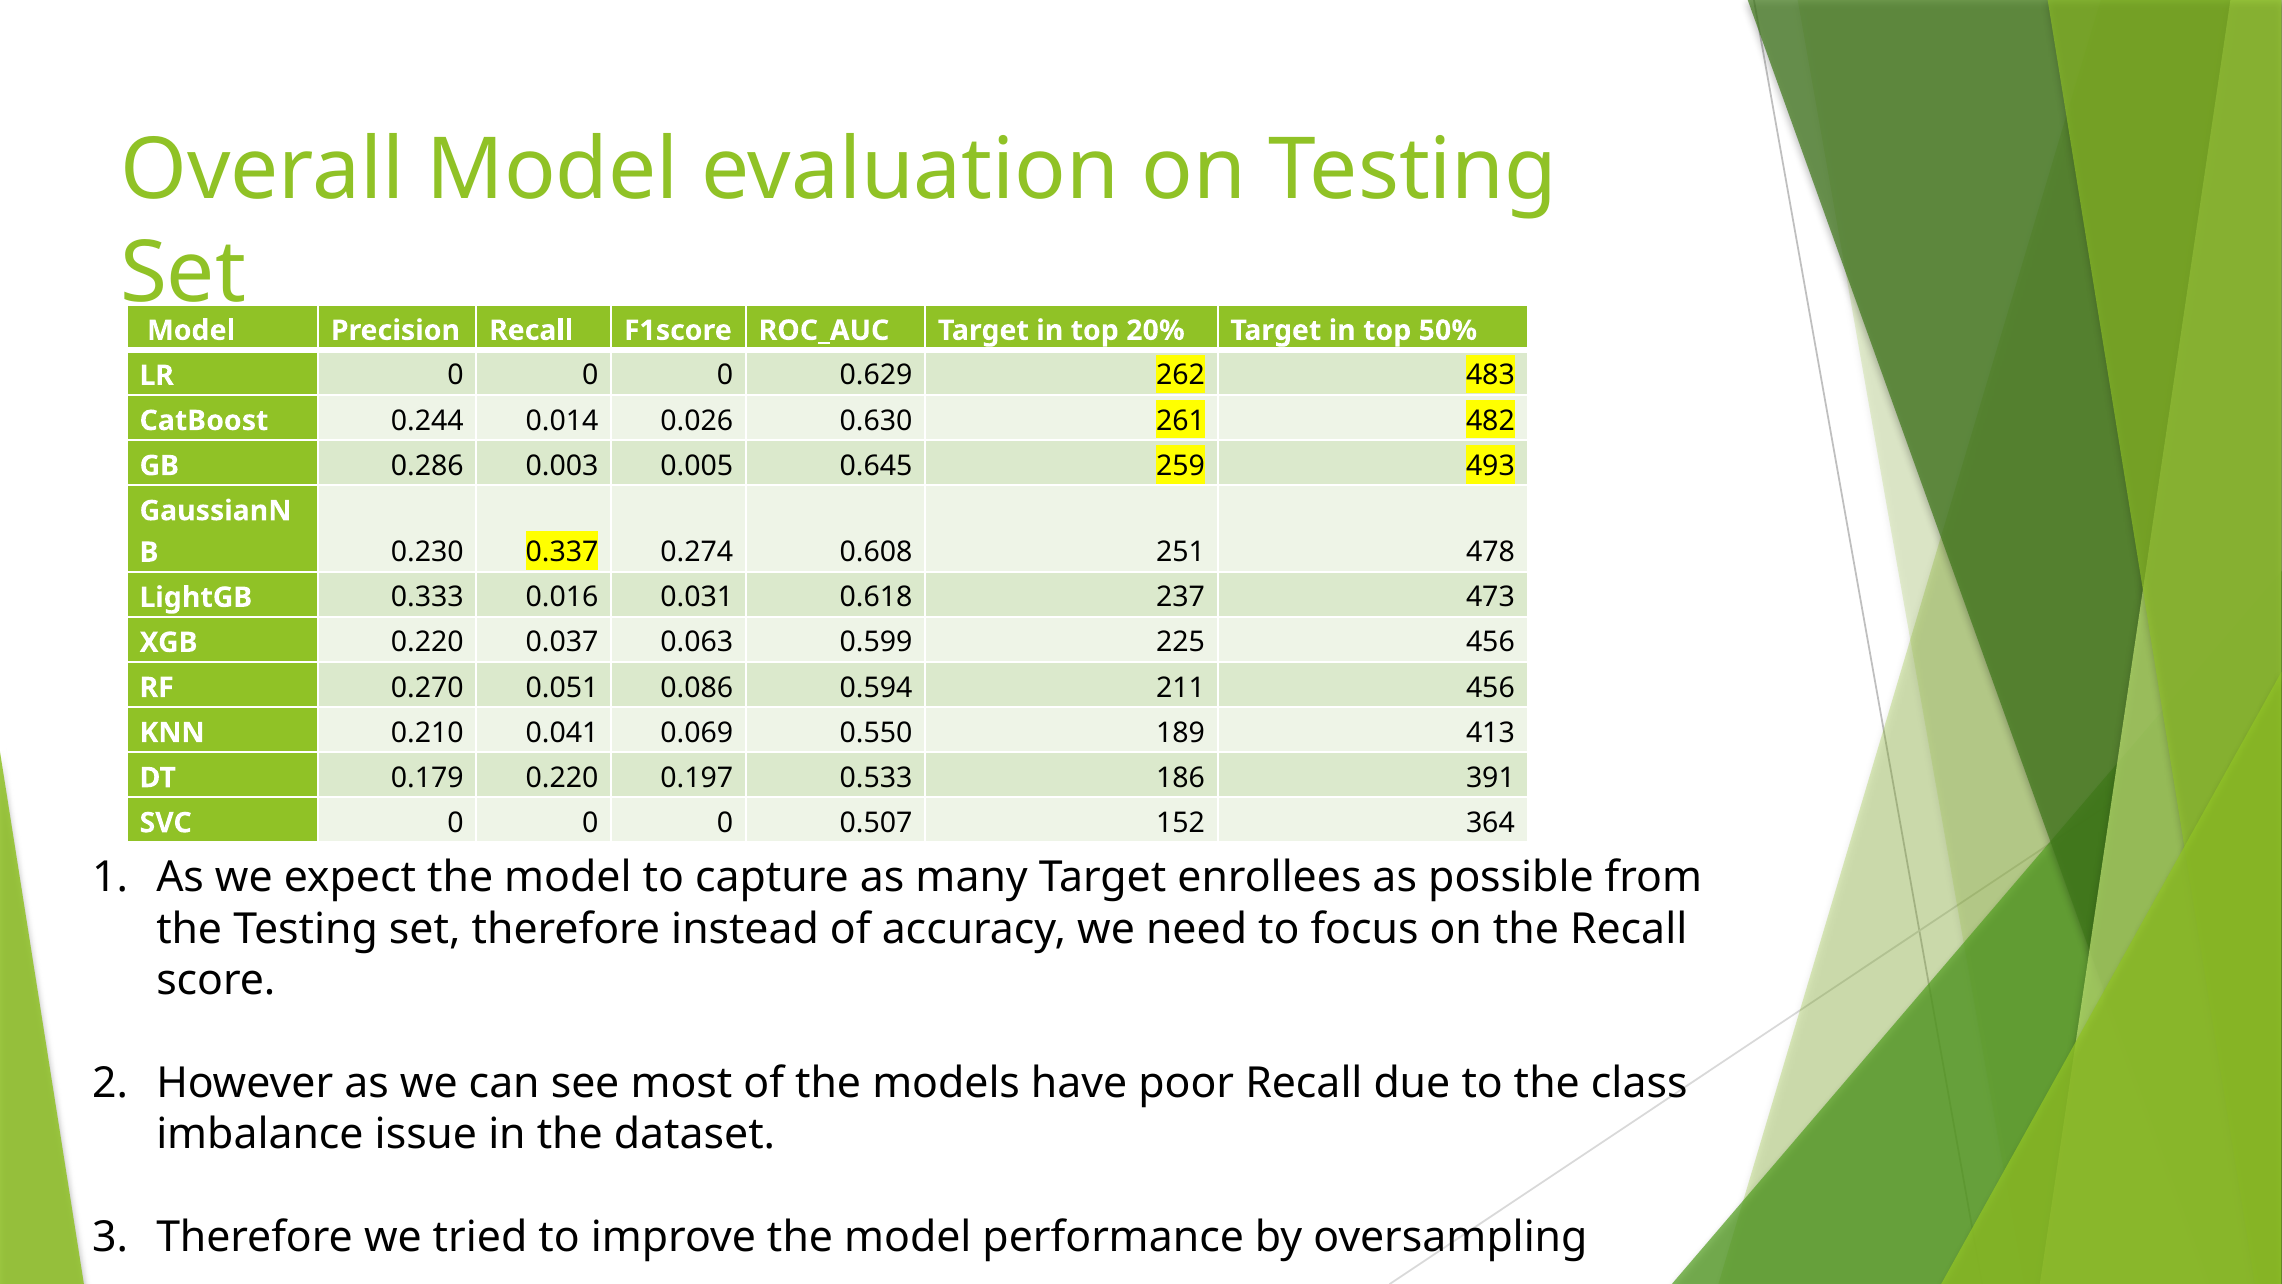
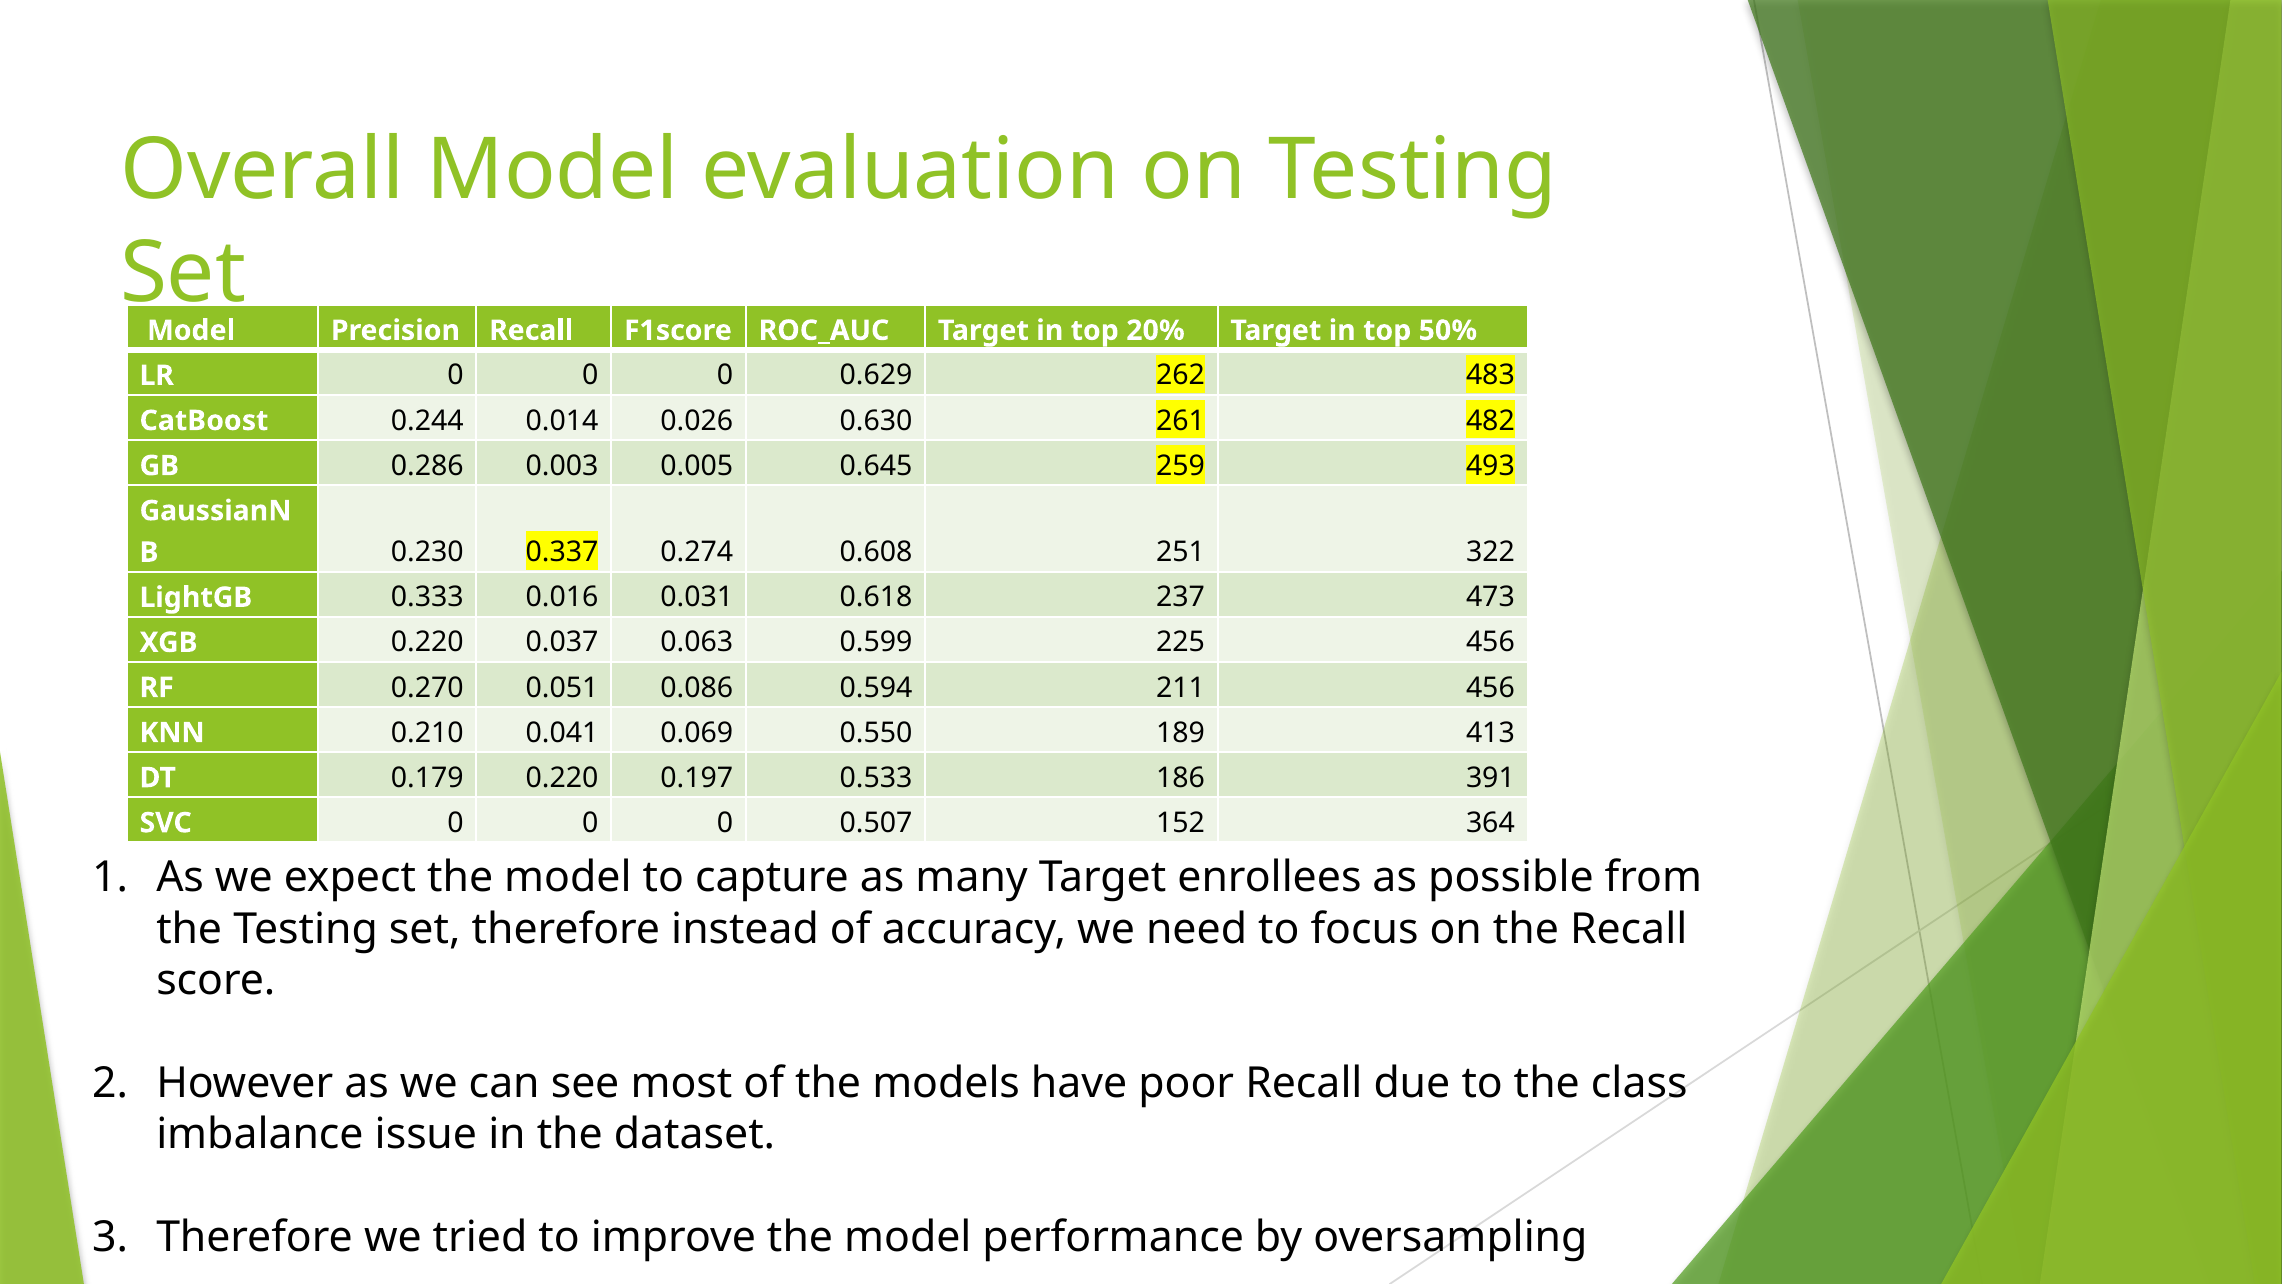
478: 478 -> 322
